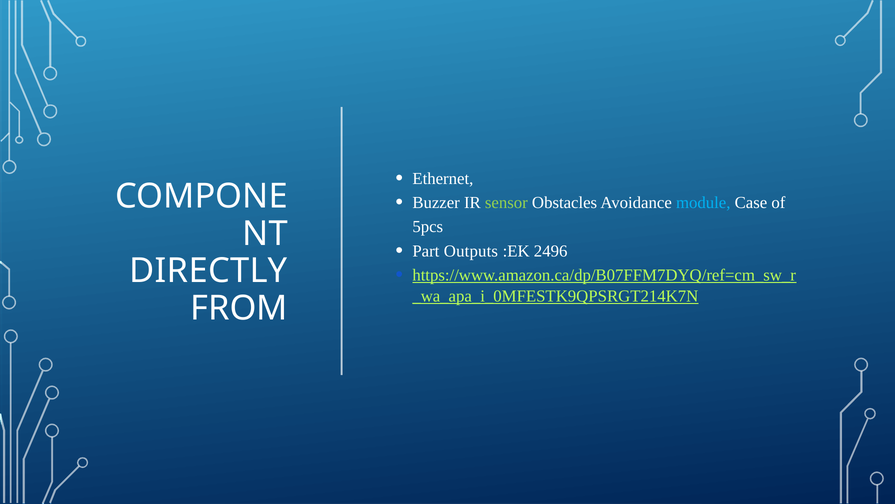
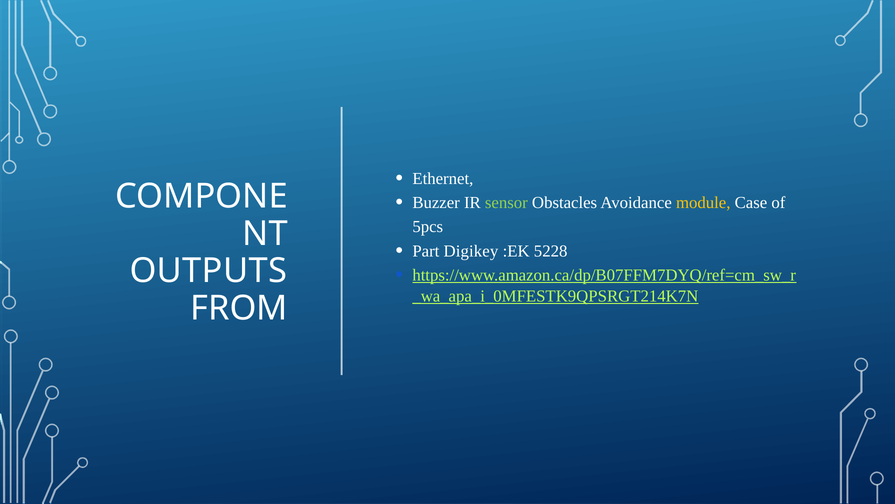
module colour: light blue -> yellow
Outputs: Outputs -> Digikey
2496: 2496 -> 5228
DIRECTLY: DIRECTLY -> OUTPUTS
